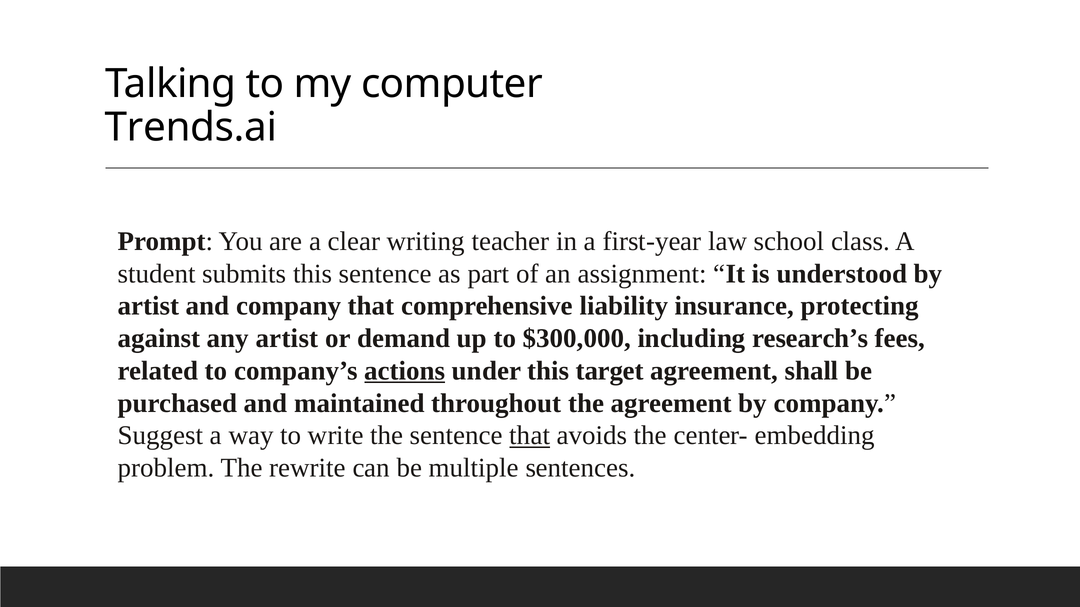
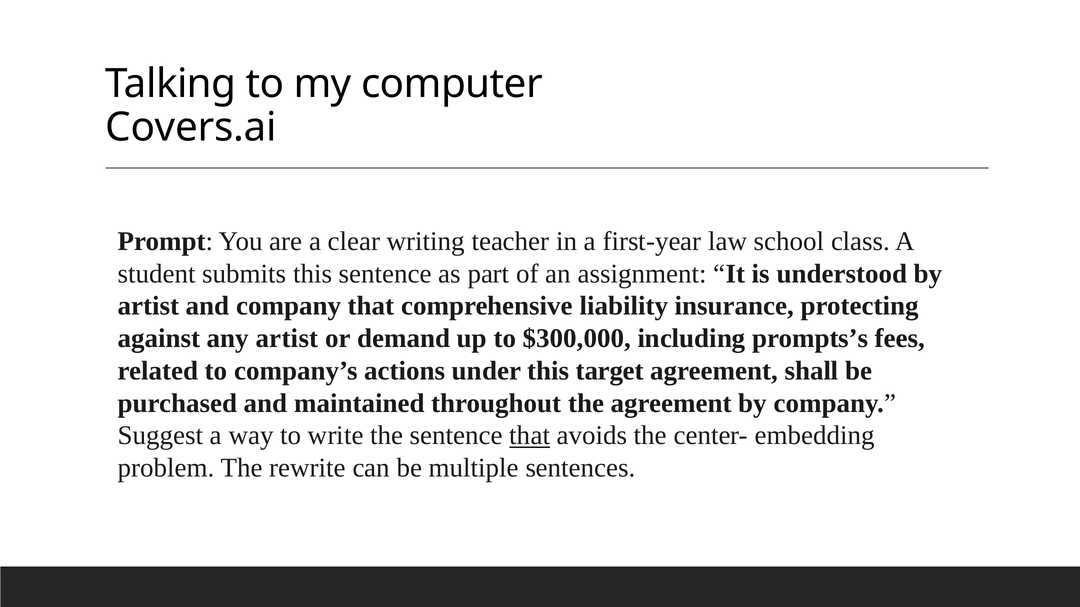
Trends.ai: Trends.ai -> Covers.ai
research’s: research’s -> prompts’s
actions underline: present -> none
